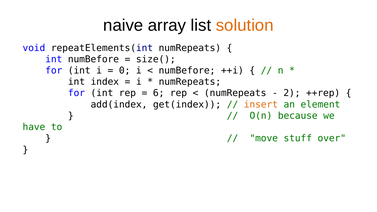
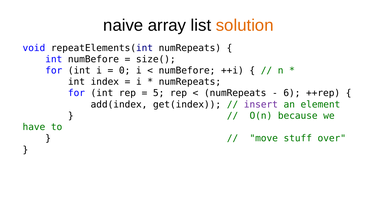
6: 6 -> 5
2: 2 -> 6
insert colour: orange -> purple
